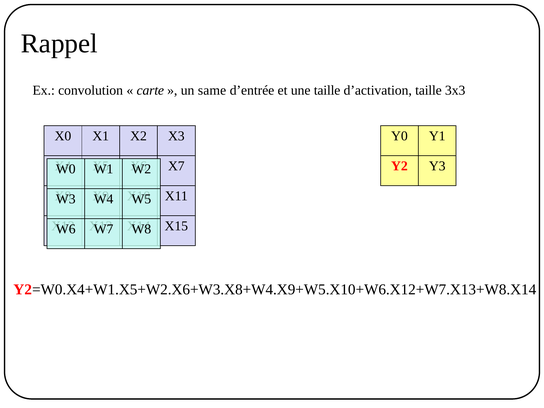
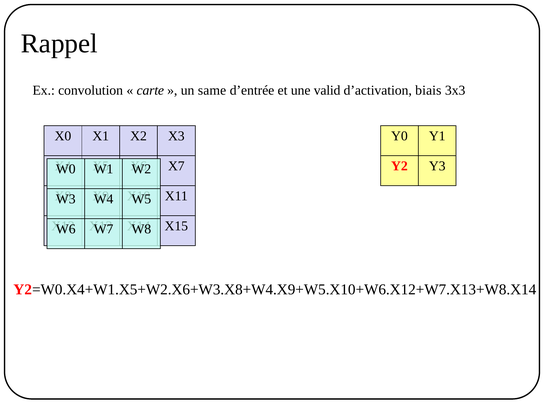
une taille: taille -> valid
d’activation taille: taille -> biais
